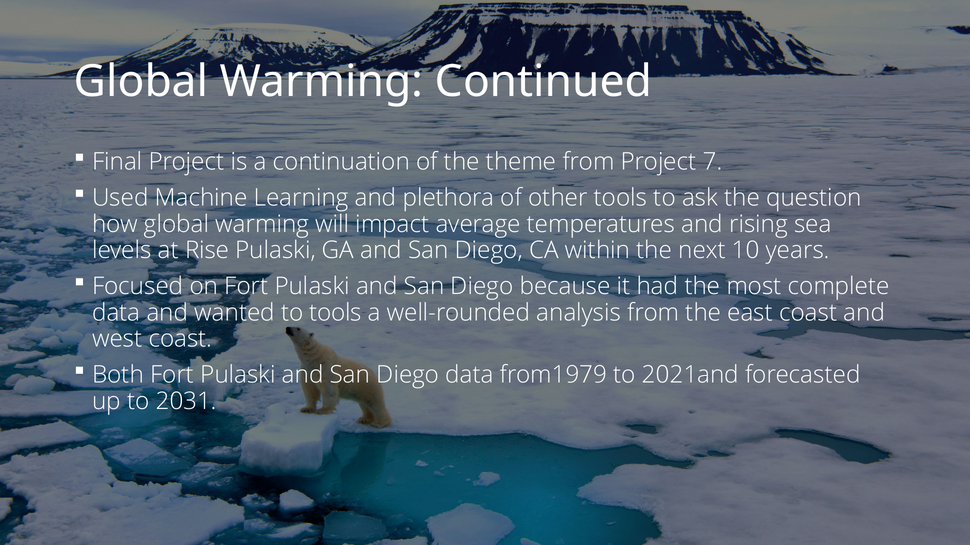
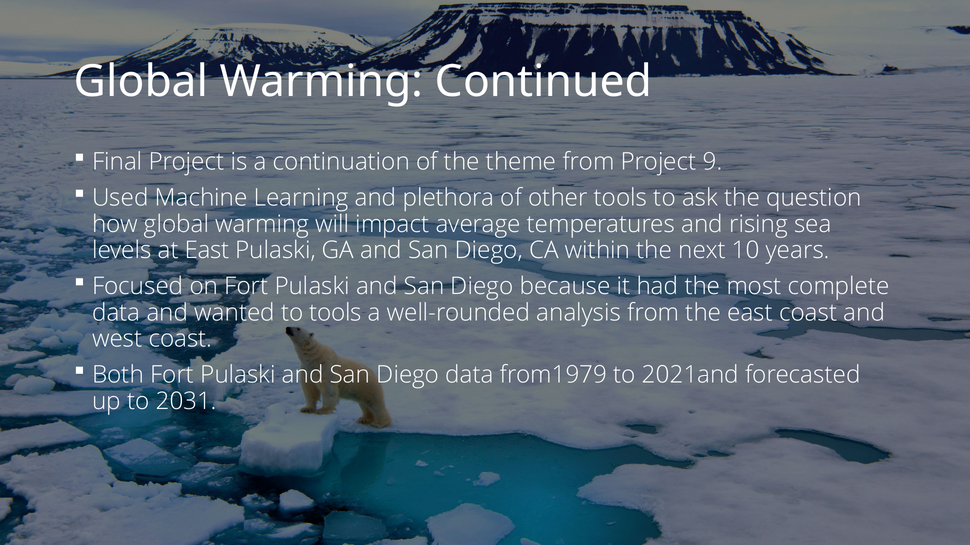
7: 7 -> 9
at Rise: Rise -> East
